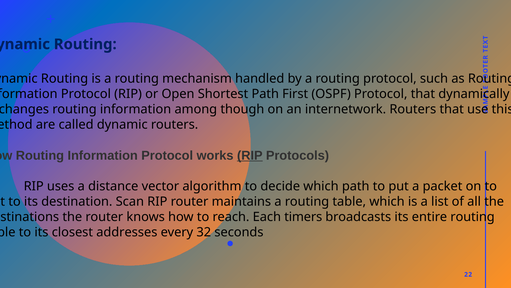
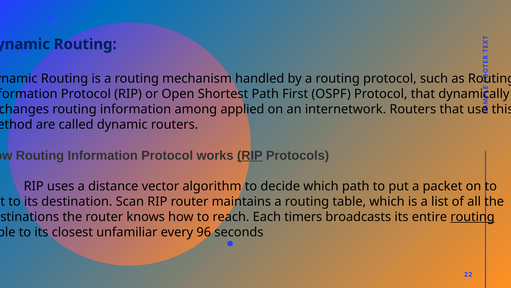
though: though -> applied
routing at (473, 216) underline: none -> present
addresses: addresses -> unfamiliar
32: 32 -> 96
